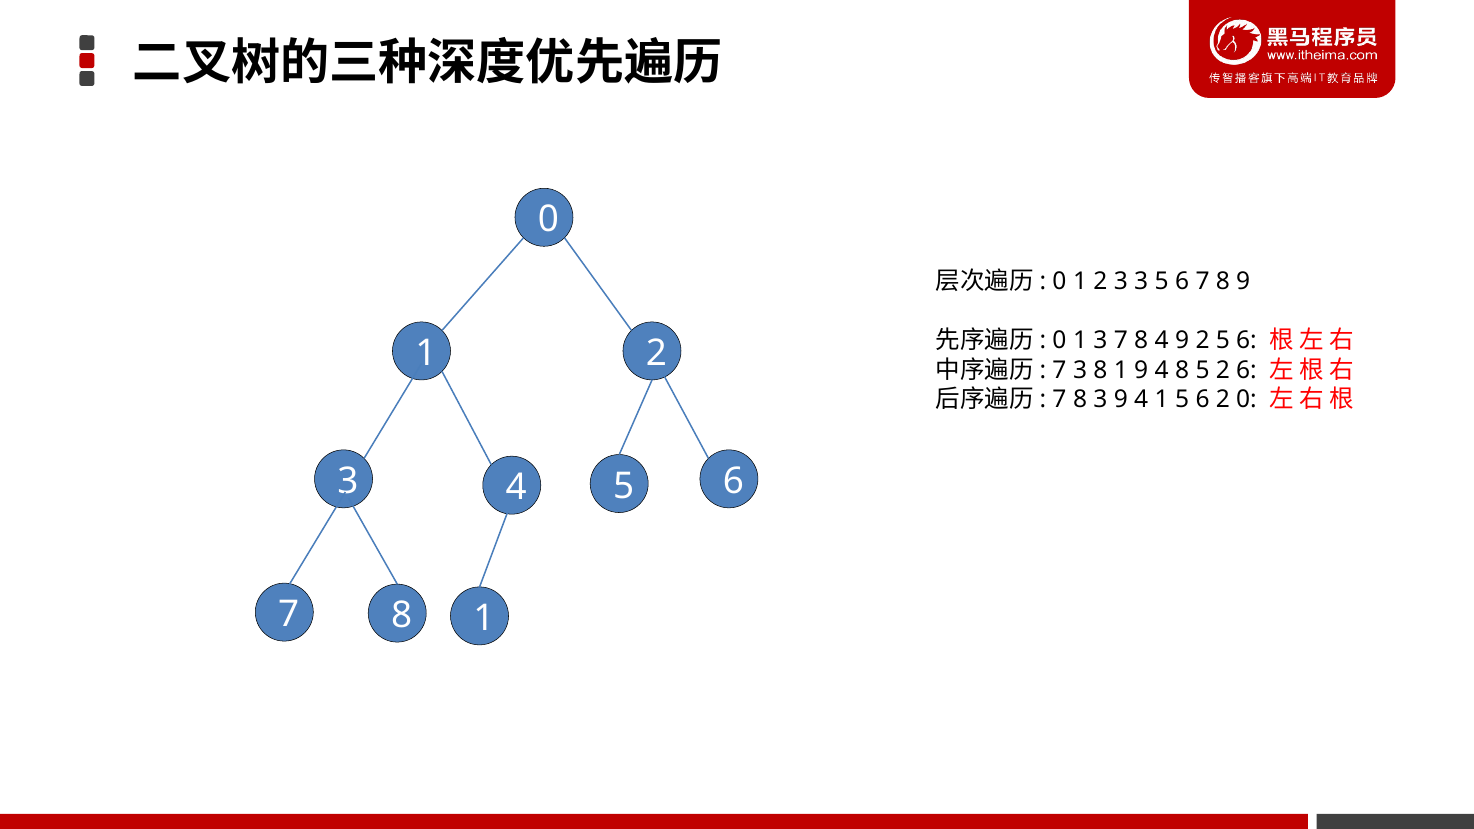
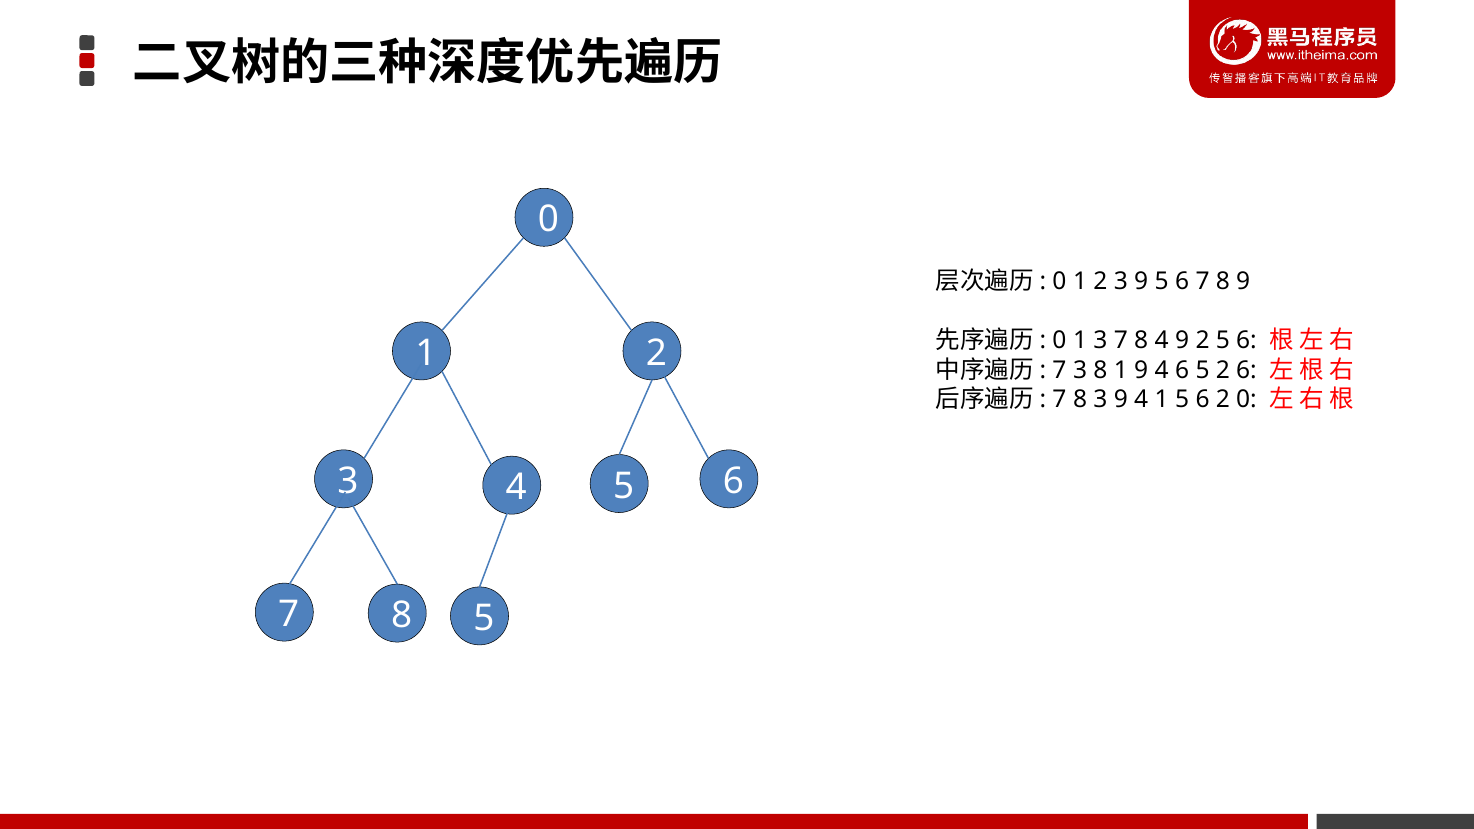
2 3 3: 3 -> 9
4 8: 8 -> 6
7 1: 1 -> 5
